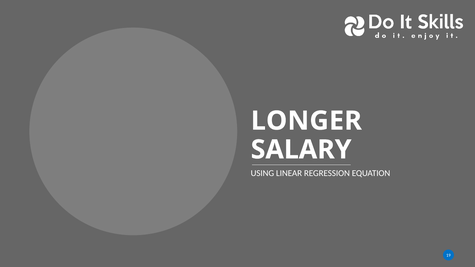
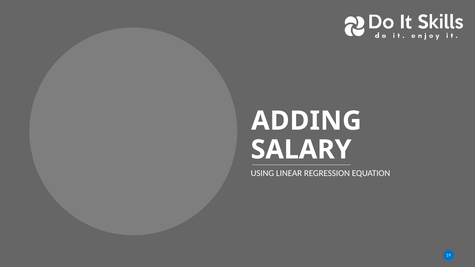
LONGER: LONGER -> ADDING
